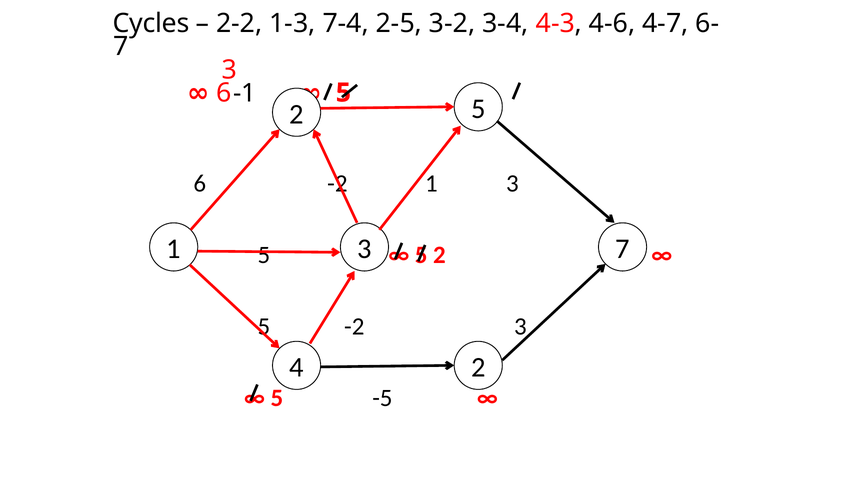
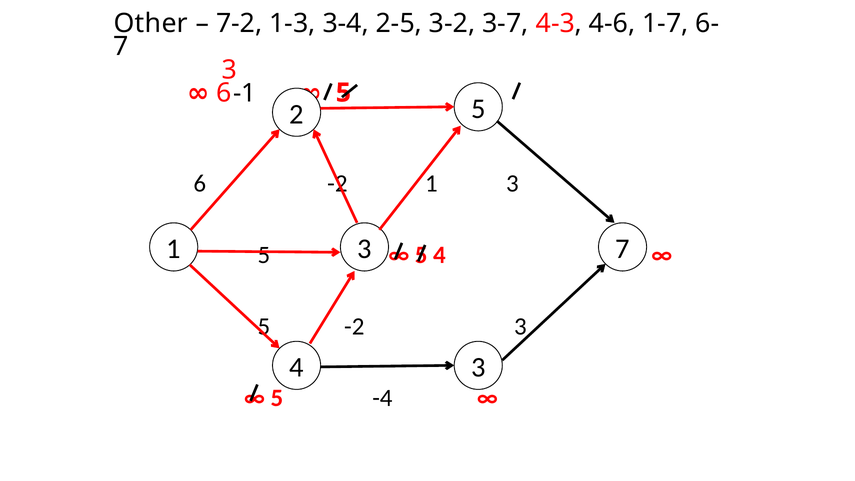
Cycles: Cycles -> Other
2-2: 2-2 -> 7-2
7-4: 7-4 -> 3-4
3-4: 3-4 -> 3-7
4-7: 4-7 -> 1-7
2 at (439, 255): 2 -> 4
4 2: 2 -> 3
-5: -5 -> -4
